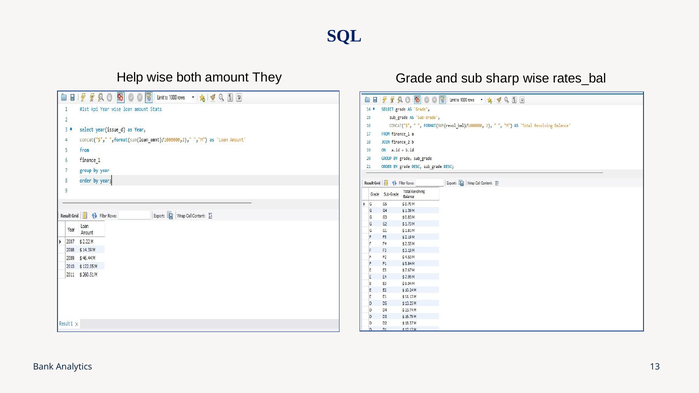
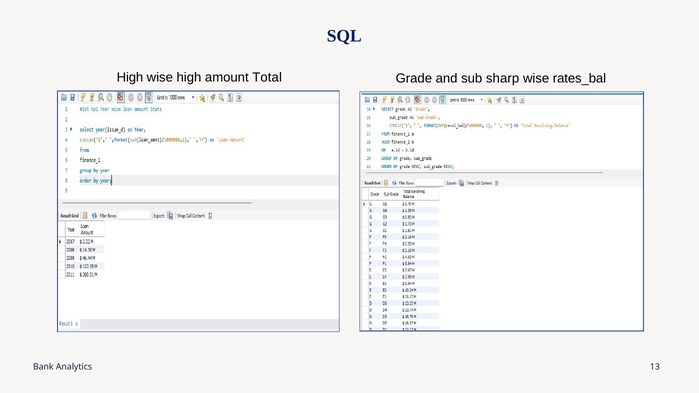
Help at (130, 78): Help -> High
wise both: both -> high
They: They -> Total
